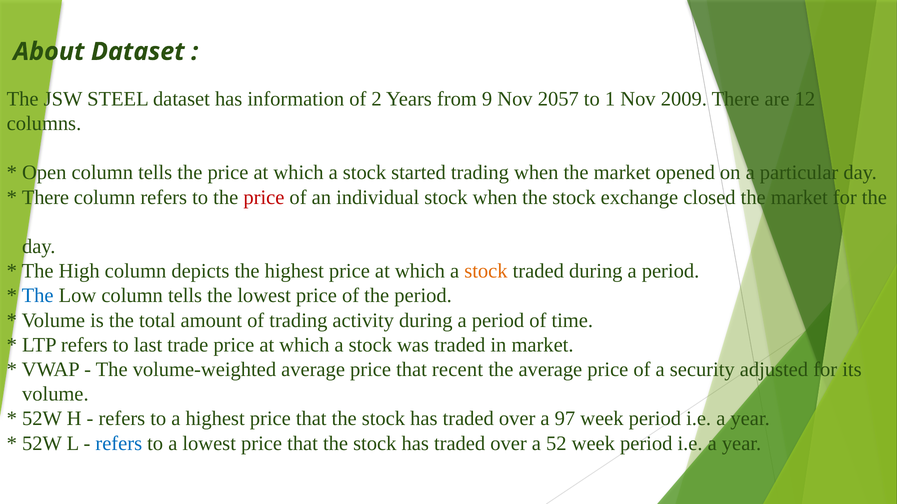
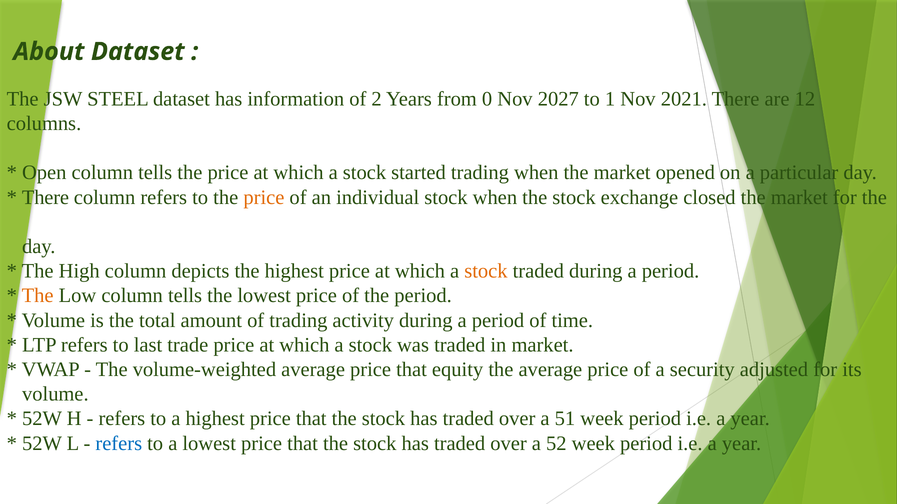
9: 9 -> 0
2057: 2057 -> 2027
2009: 2009 -> 2021
price at (264, 197) colour: red -> orange
The at (38, 296) colour: blue -> orange
recent: recent -> equity
97: 97 -> 51
